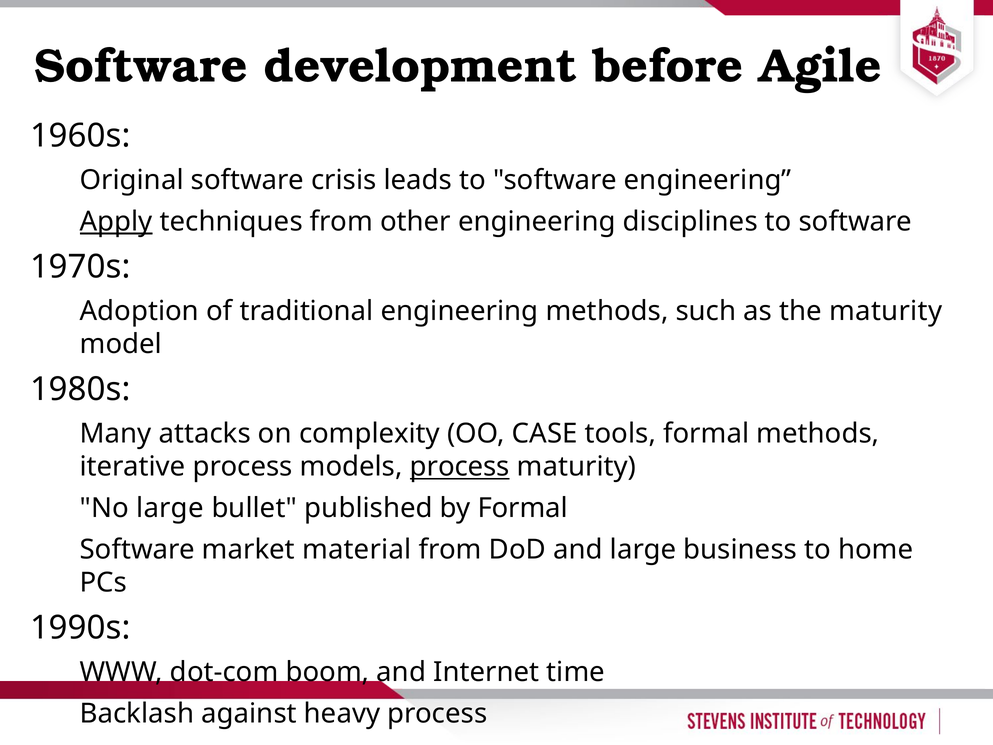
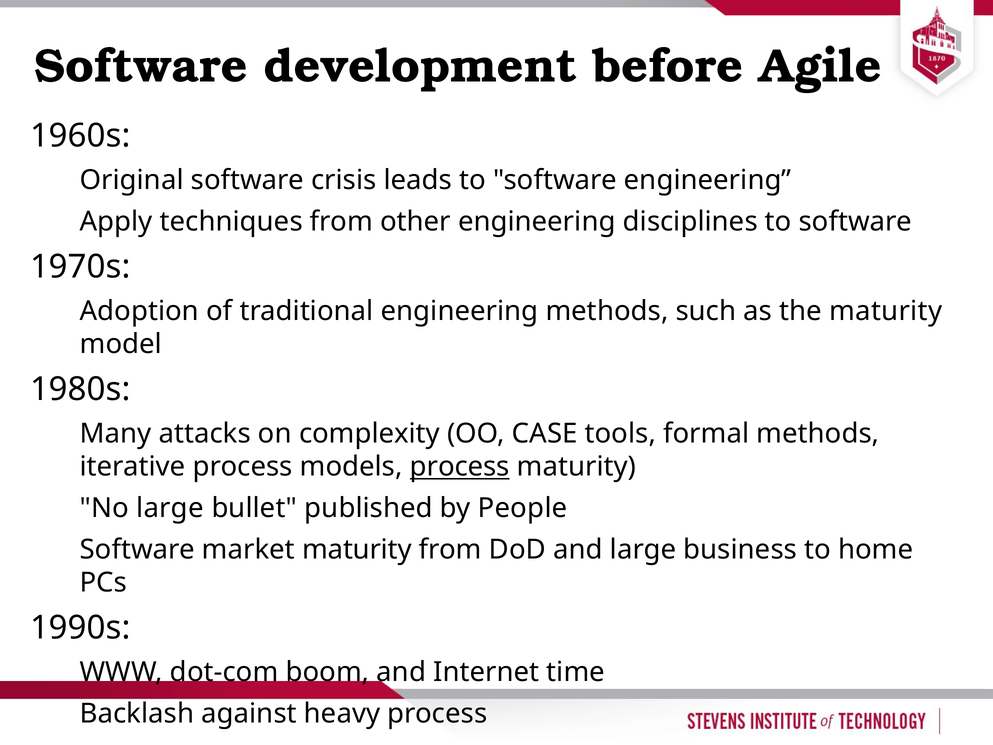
Apply underline: present -> none
by Formal: Formal -> People
market material: material -> maturity
